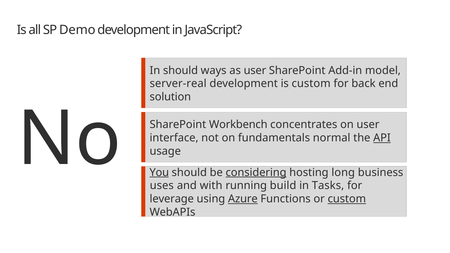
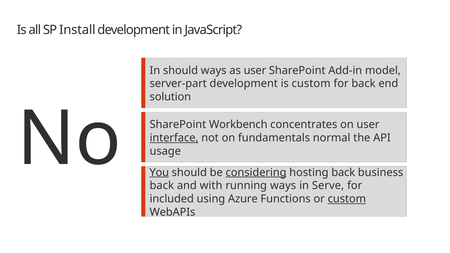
Demo: Demo -> Install
server-real: server-real -> server-part
interface underline: none -> present
API underline: present -> none
hosting long: long -> back
uses at (162, 186): uses -> back
running build: build -> ways
Tasks: Tasks -> Serve
leverage: leverage -> included
Azure underline: present -> none
